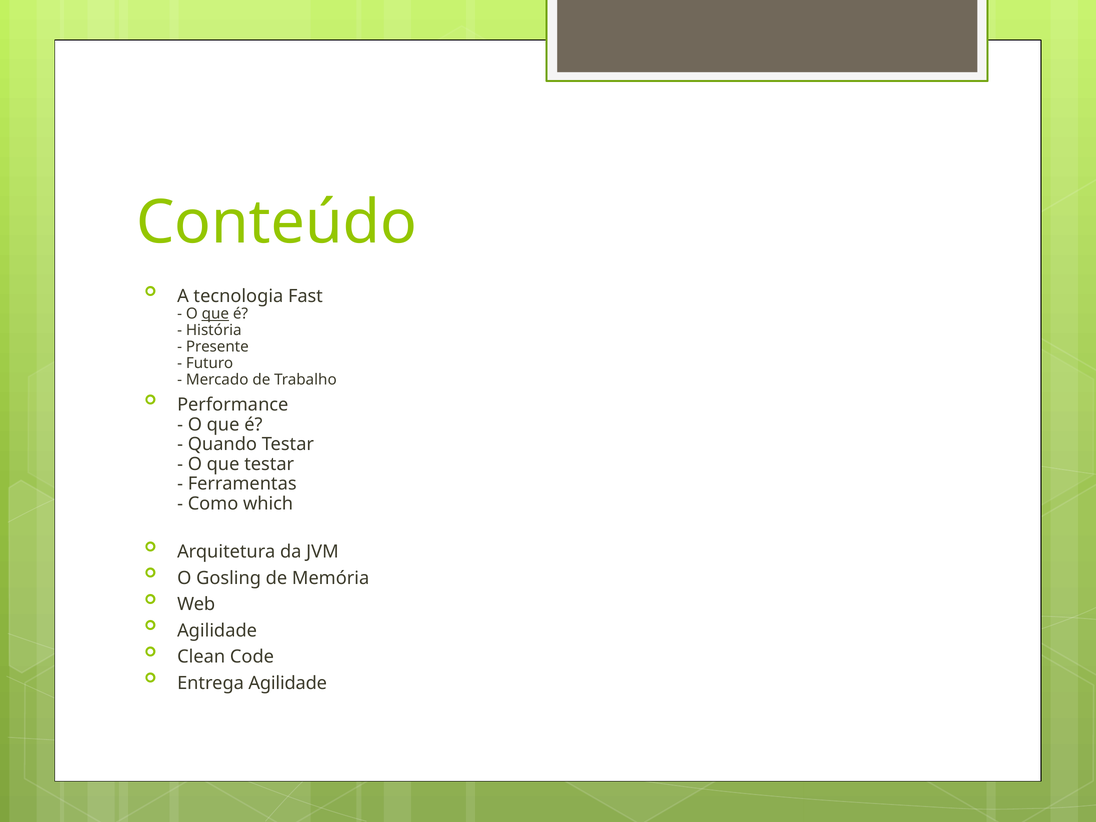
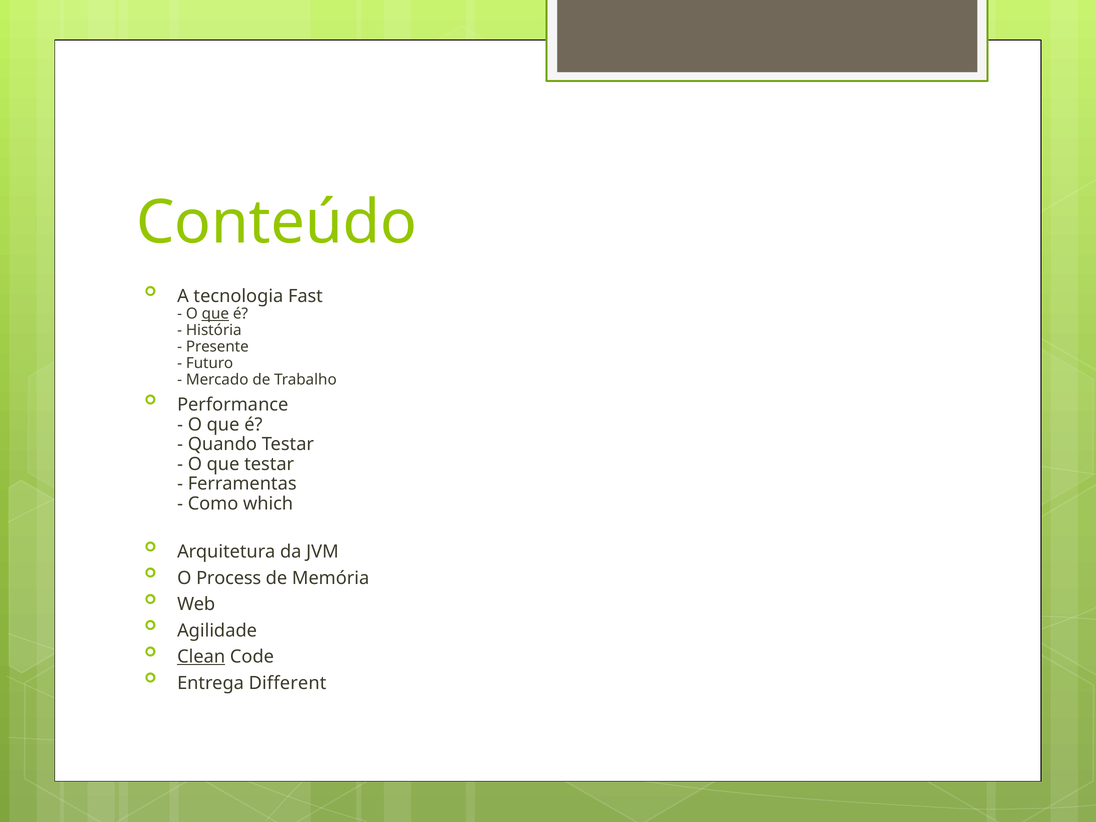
Gosling: Gosling -> Process
Clean underline: none -> present
Entrega Agilidade: Agilidade -> Different
